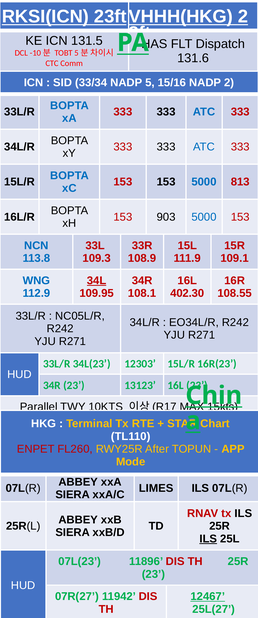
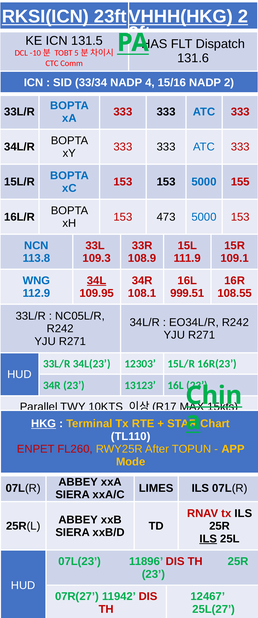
NADP 5: 5 -> 4
813: 813 -> 155
903: 903 -> 473
402.30: 402.30 -> 999.51
HKG at (44, 423) underline: none -> present
12467 underline: present -> none
